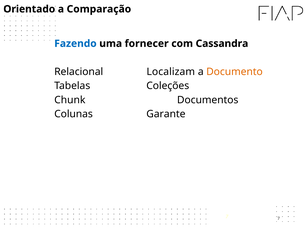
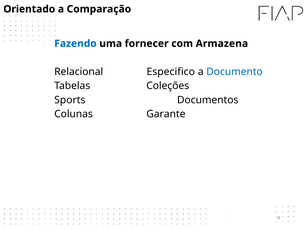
Cassandra: Cassandra -> Armazena
Localizam: Localizam -> Especifico
Documento colour: orange -> blue
Chunk: Chunk -> Sports
